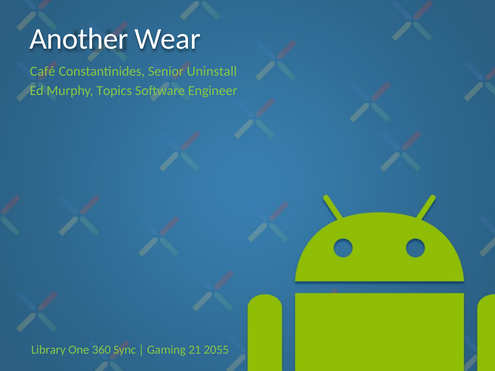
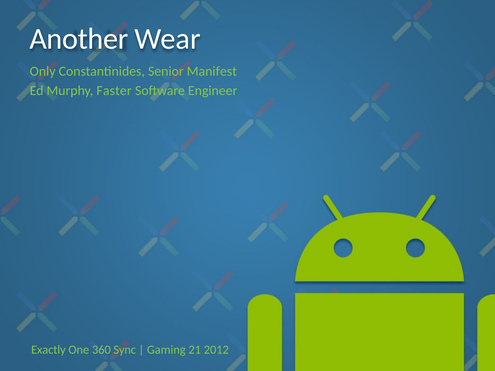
Café: Café -> Only
Uninstall: Uninstall -> Manifest
Topics: Topics -> Faster
Library: Library -> Exactly
2055: 2055 -> 2012
